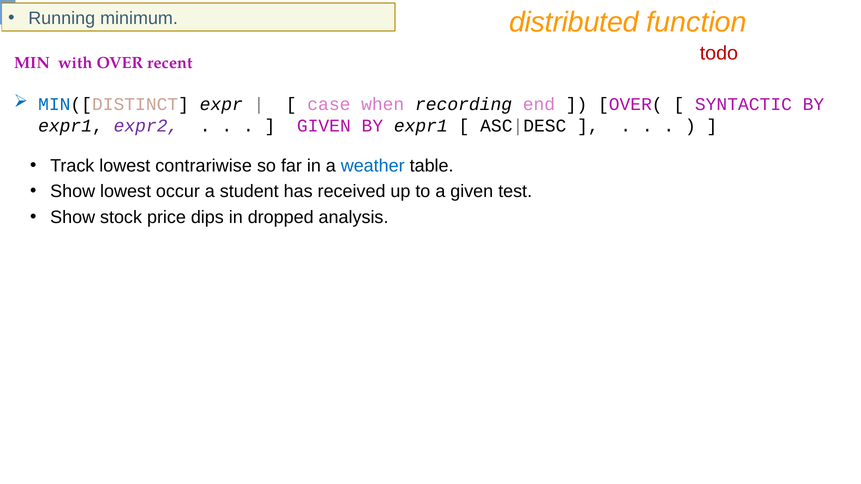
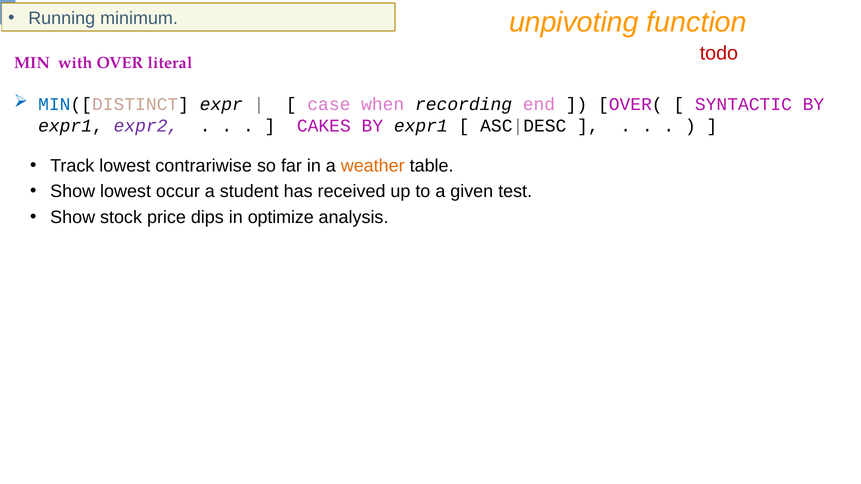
distributed: distributed -> unpivoting
recent: recent -> literal
GIVEN at (324, 126): GIVEN -> CAKES
weather colour: blue -> orange
dropped: dropped -> optimize
